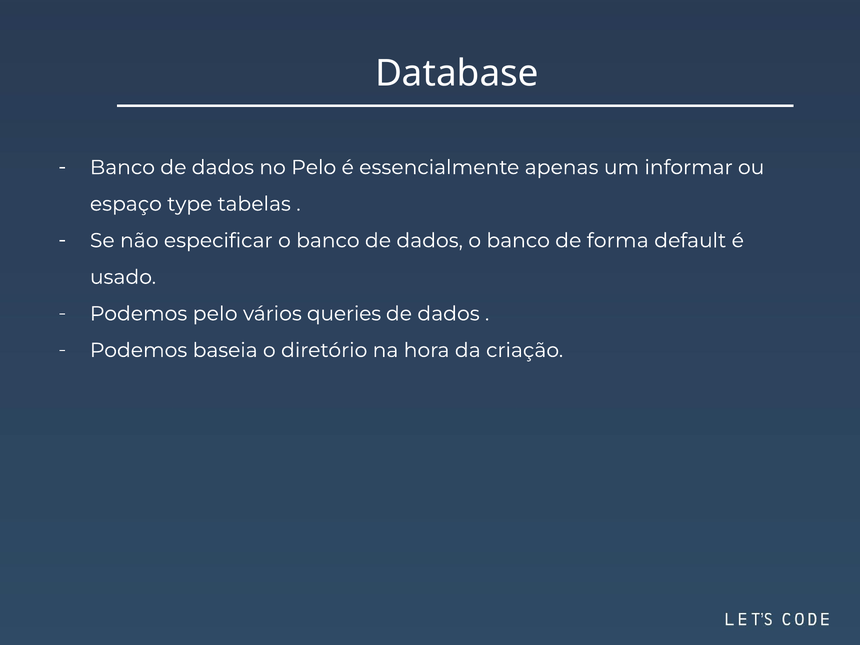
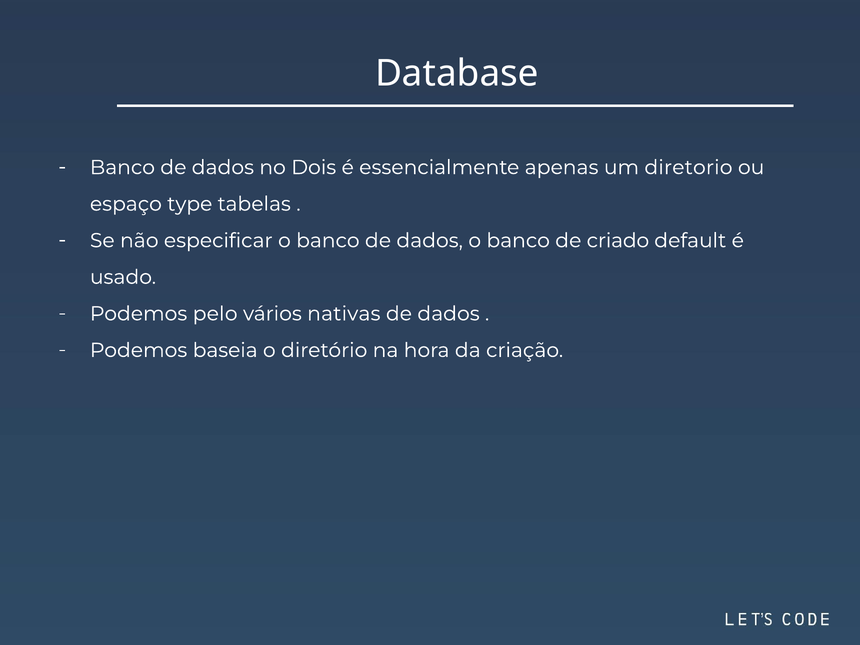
no Pelo: Pelo -> Dois
informar: informar -> diretorio
forma: forma -> criado
queries: queries -> nativas
